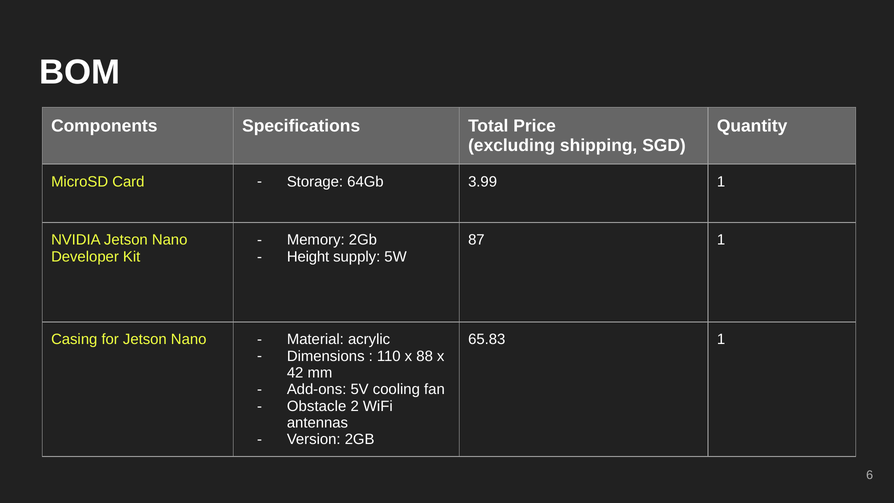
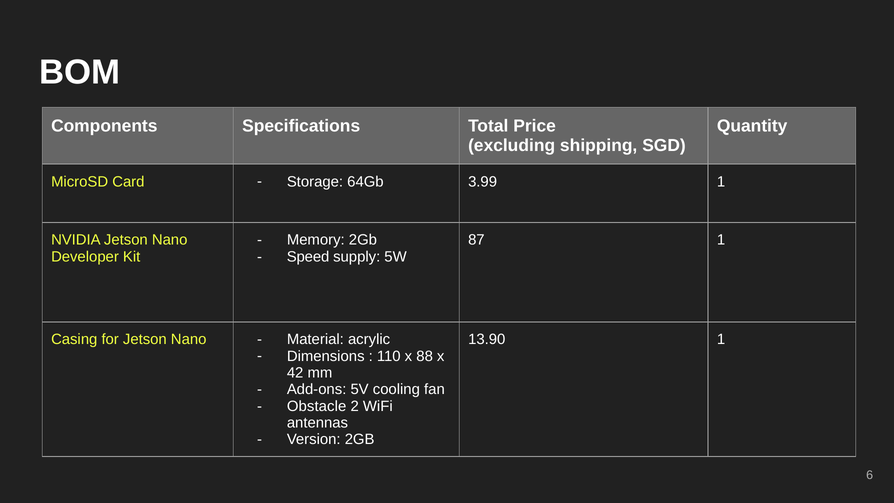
Height: Height -> Speed
65.83: 65.83 -> 13.90
